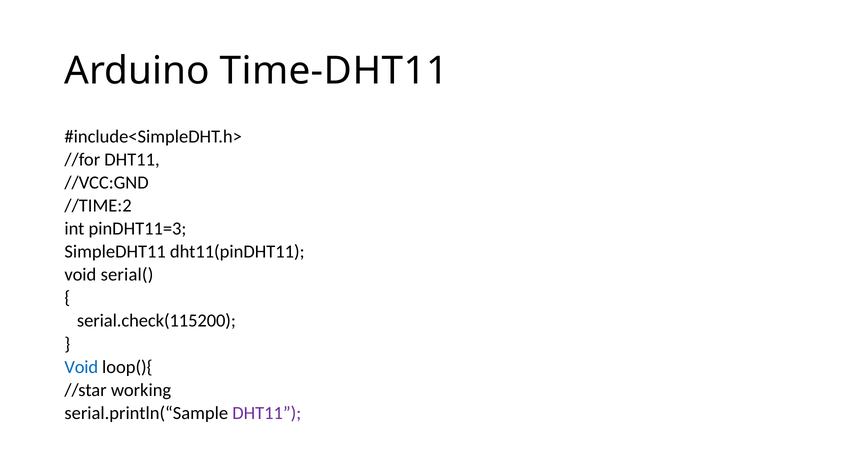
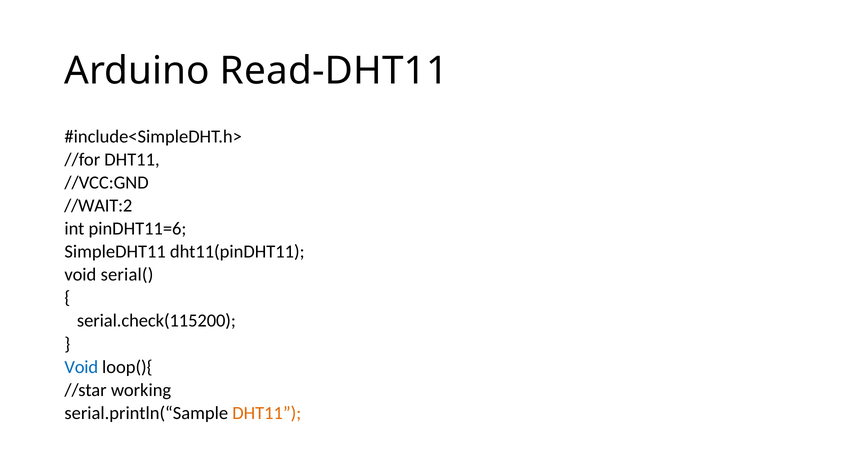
Time-DHT11: Time-DHT11 -> Read-DHT11
//TIME:2: //TIME:2 -> //WAIT:2
pinDHT11=3: pinDHT11=3 -> pinDHT11=6
DHT11 at (267, 413) colour: purple -> orange
